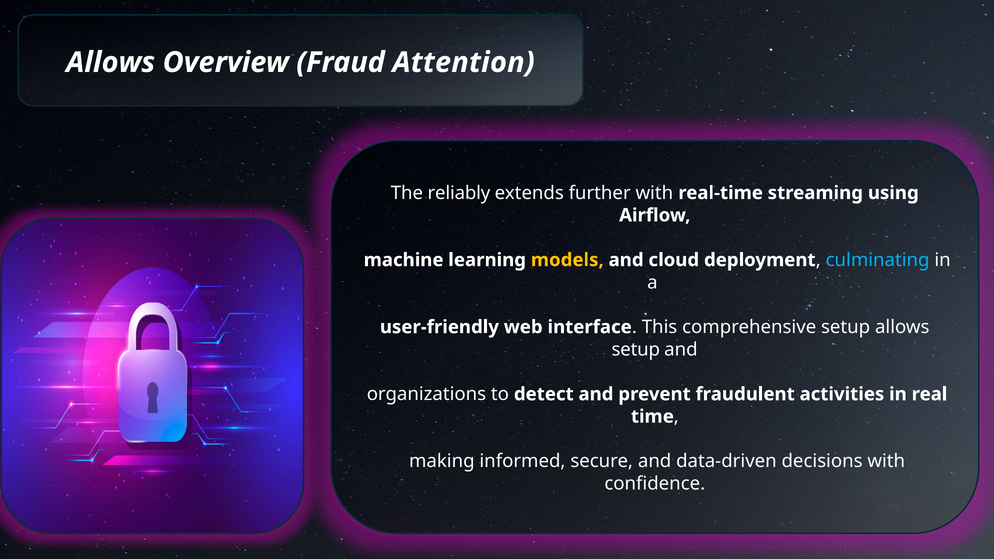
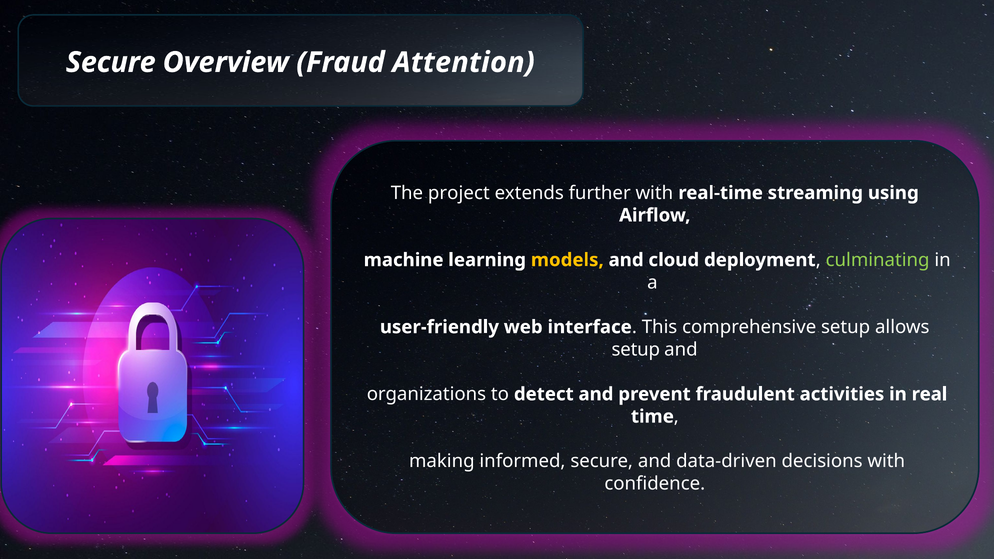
Allows at (111, 62): Allows -> Secure
reliably: reliably -> project
culminating colour: light blue -> light green
